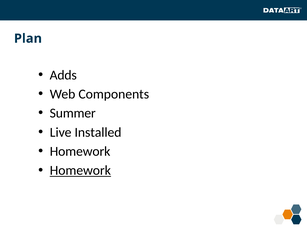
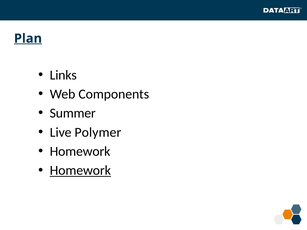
Plan underline: none -> present
Adds: Adds -> Links
Installed: Installed -> Polymer
